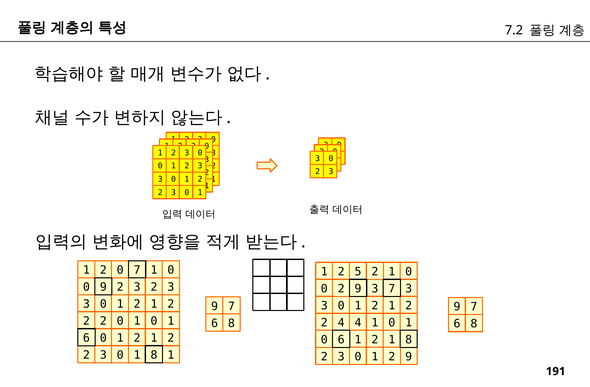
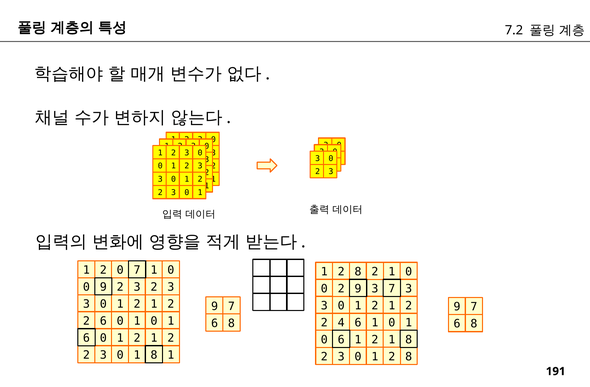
2 5: 5 -> 8
2 at (103, 322): 2 -> 6
4 4: 4 -> 6
1 9: 9 -> 8
